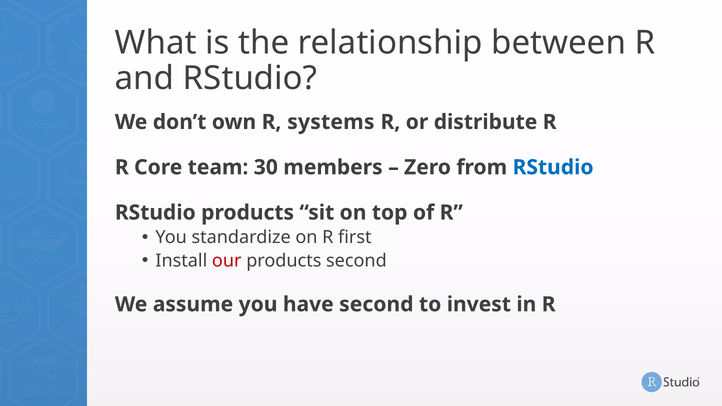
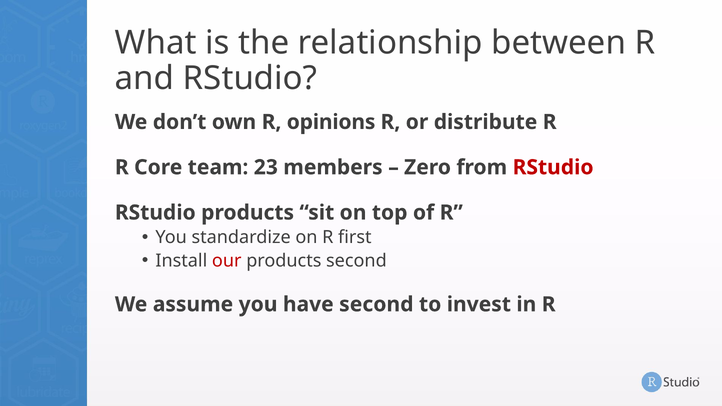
systems: systems -> opinions
30: 30 -> 23
RStudio at (553, 167) colour: blue -> red
